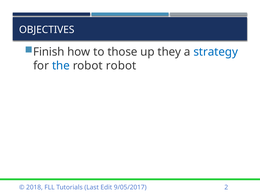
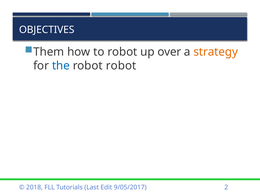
Finish: Finish -> Them
to those: those -> robot
they: they -> over
strategy colour: blue -> orange
